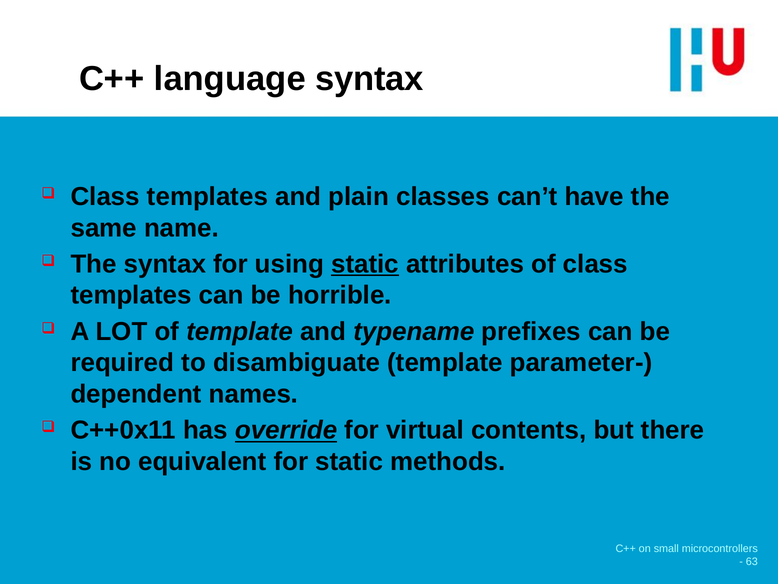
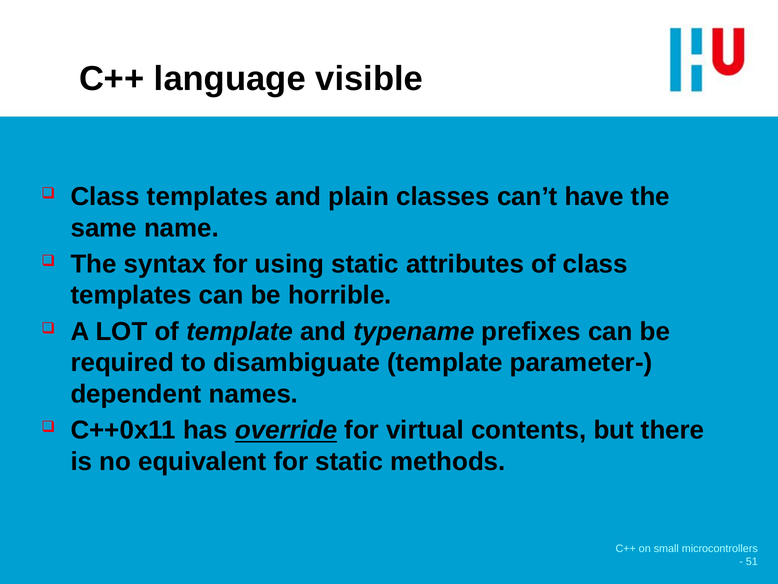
language syntax: syntax -> visible
static at (365, 264) underline: present -> none
63: 63 -> 51
